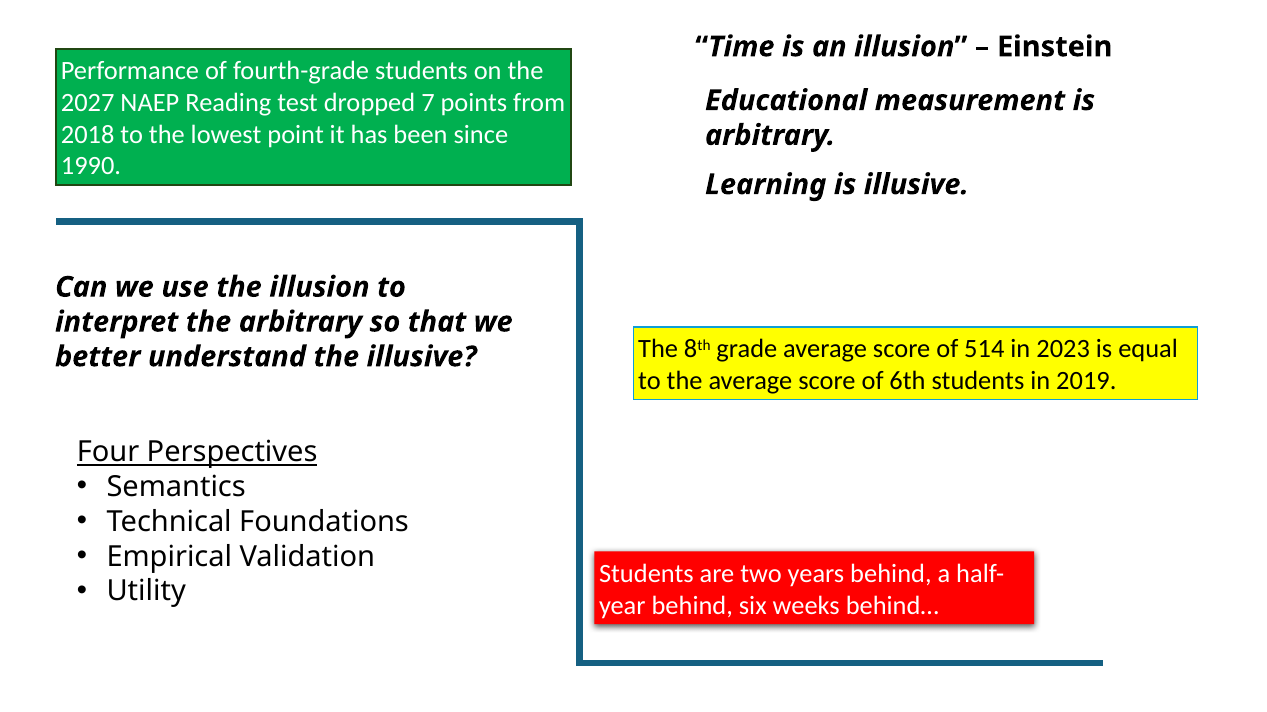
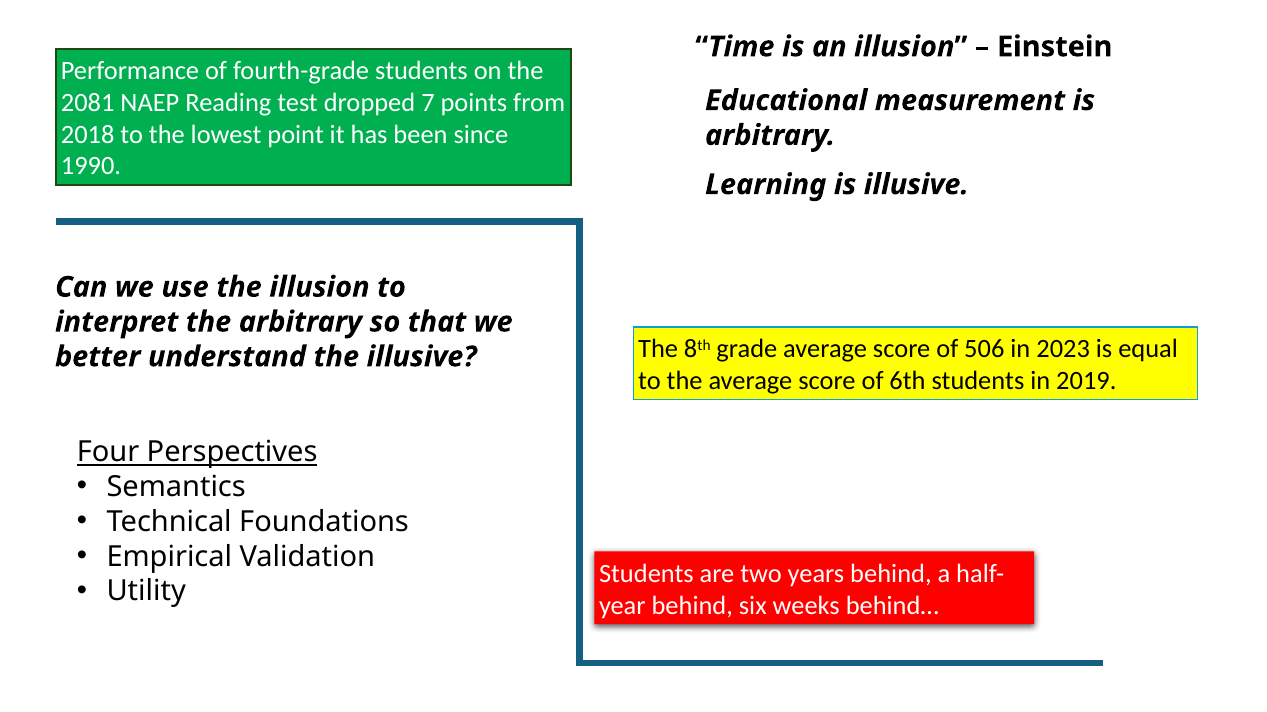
2027: 2027 -> 2081
514: 514 -> 506
